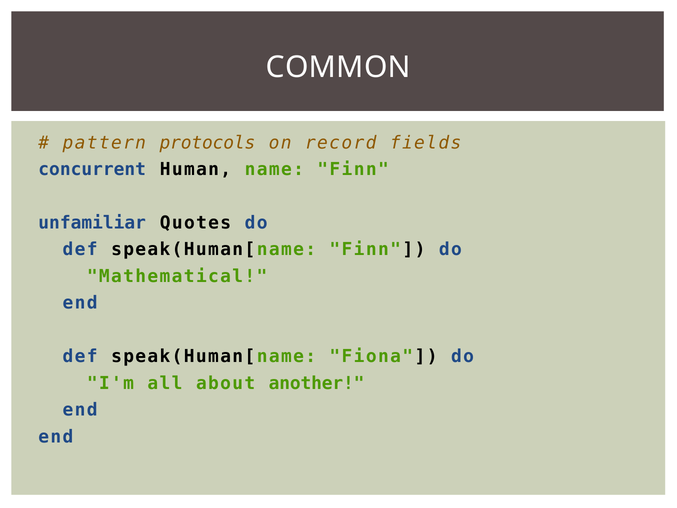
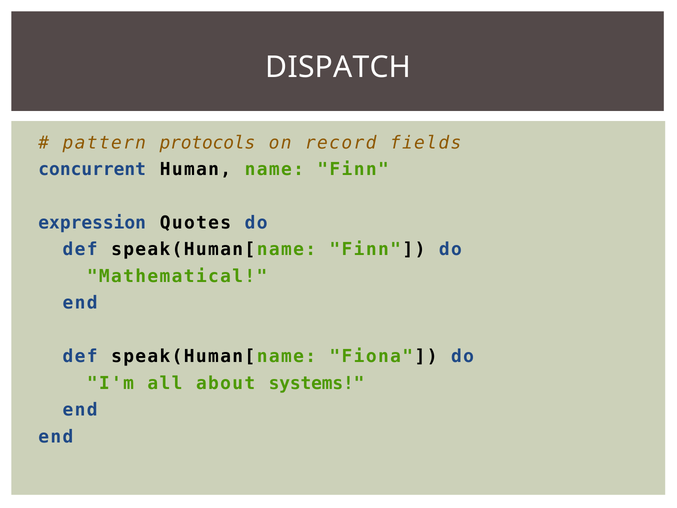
COMMON: COMMON -> DISPATCH
unfamiliar: unfamiliar -> expression
another: another -> systems
